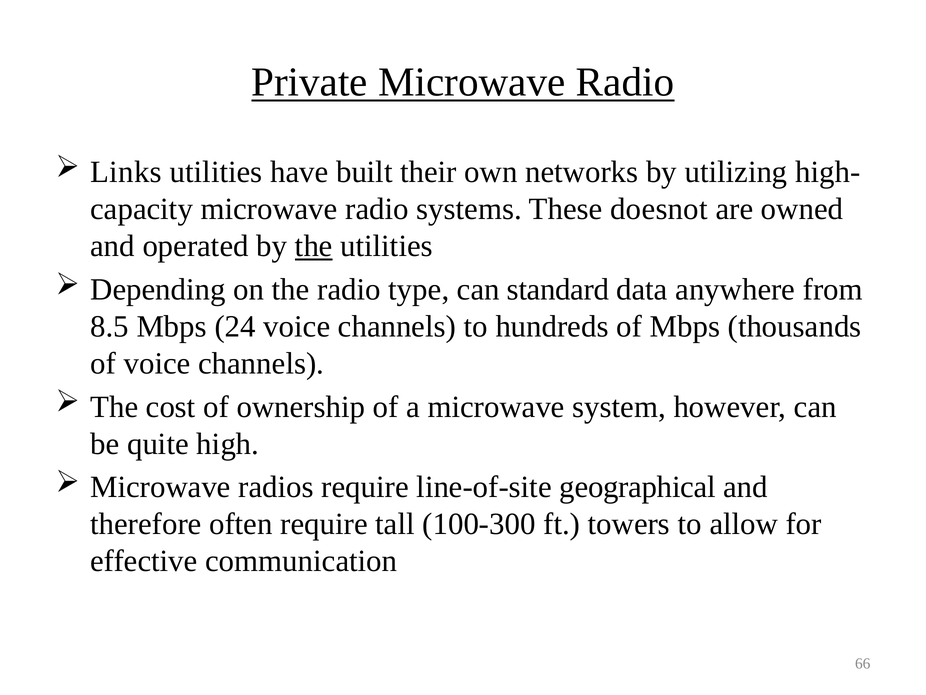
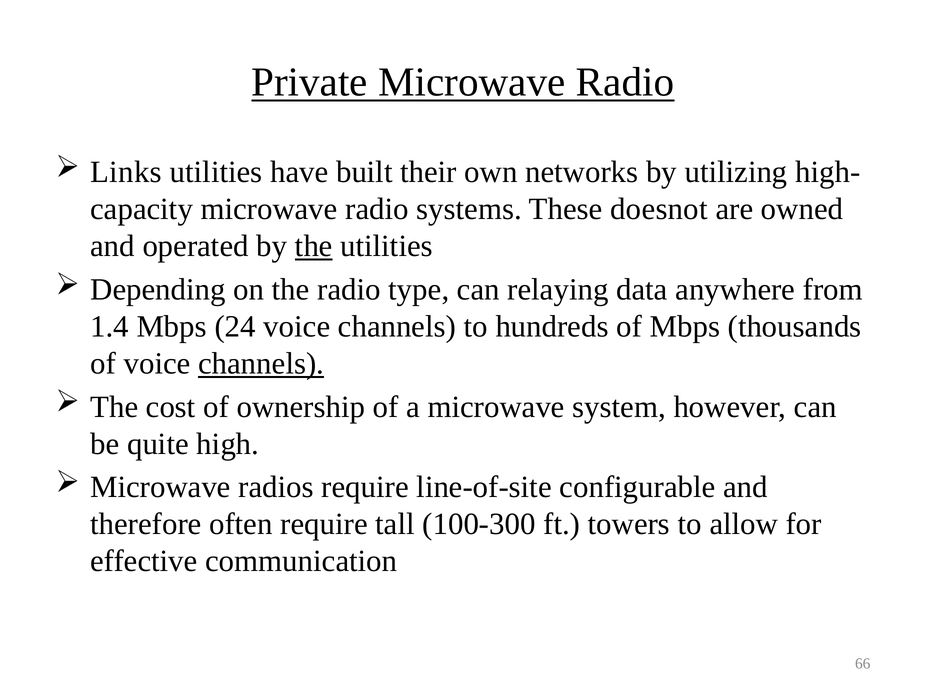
standard: standard -> relaying
8.5: 8.5 -> 1.4
channels at (261, 363) underline: none -> present
geographical: geographical -> configurable
